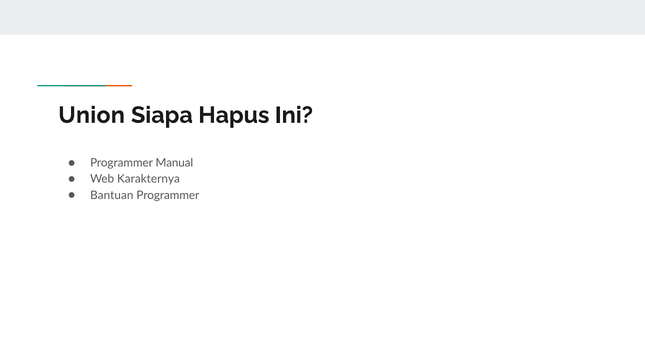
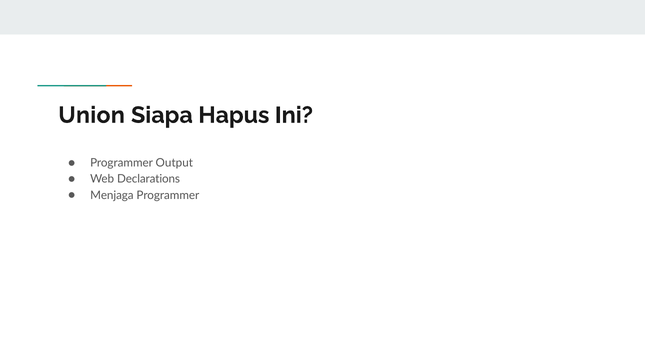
Manual: Manual -> Output
Karakternya: Karakternya -> Declarations
Bantuan: Bantuan -> Menjaga
